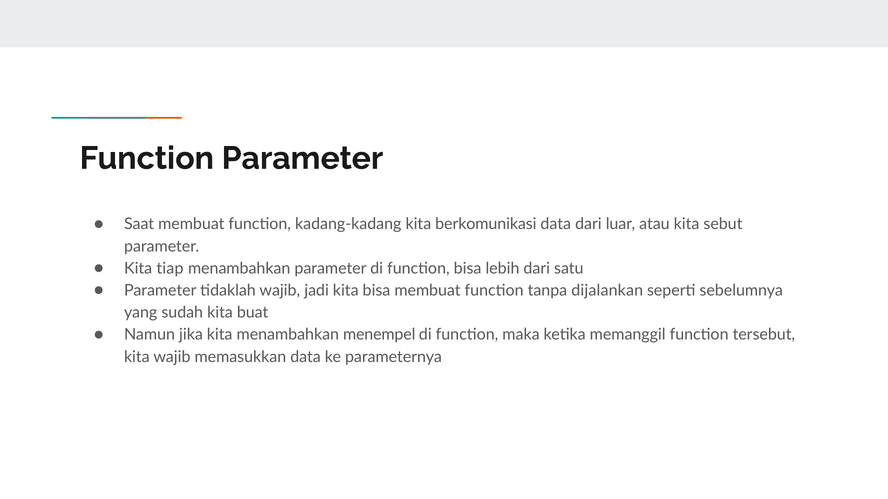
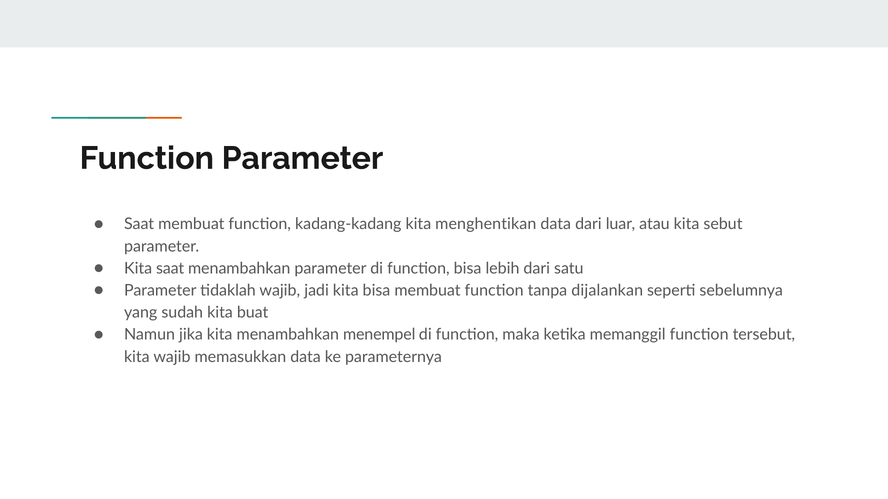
berkomunikasi: berkomunikasi -> menghentikan
Kita tiap: tiap -> saat
